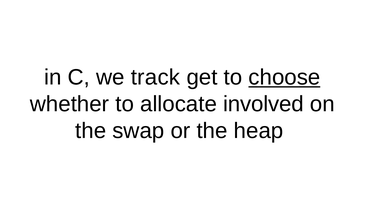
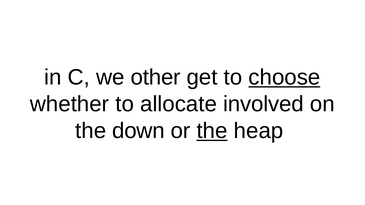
track: track -> other
swap: swap -> down
the at (212, 131) underline: none -> present
